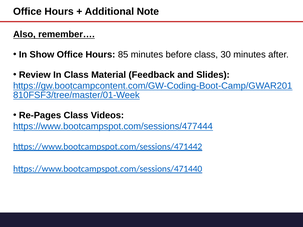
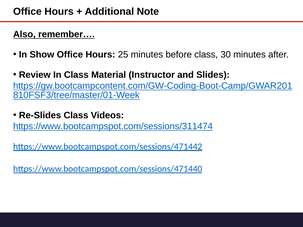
85: 85 -> 25
Feedback: Feedback -> Instructor
Re-Pages: Re-Pages -> Re-Slides
https://www.bootcampspot.com/sessions/477444: https://www.bootcampspot.com/sessions/477444 -> https://www.bootcampspot.com/sessions/311474
